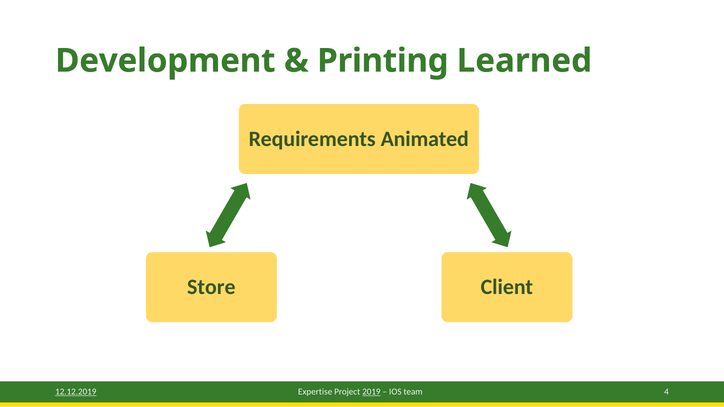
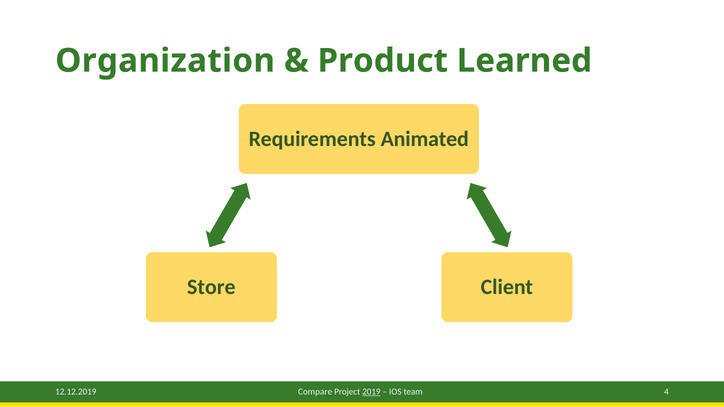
Development: Development -> Organization
Printing: Printing -> Product
12.12.2019 underline: present -> none
Expertise: Expertise -> Compare
